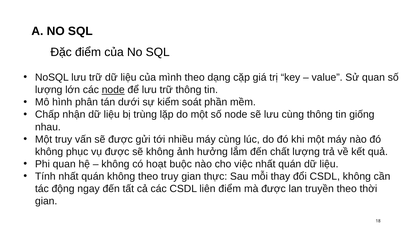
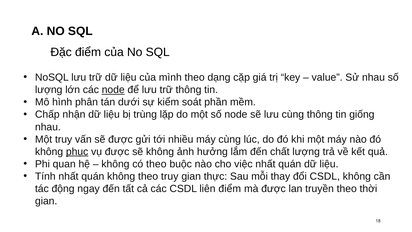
Sử quan: quan -> nhau
phục underline: none -> present
có hoạt: hoạt -> theo
